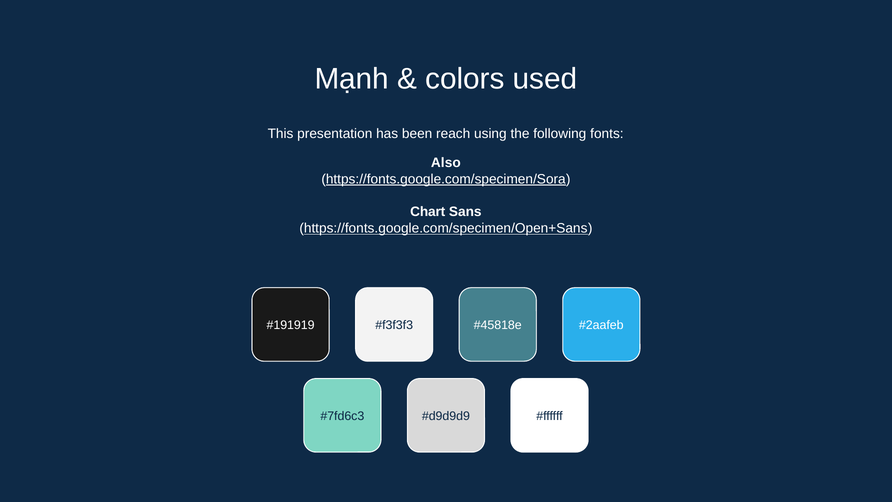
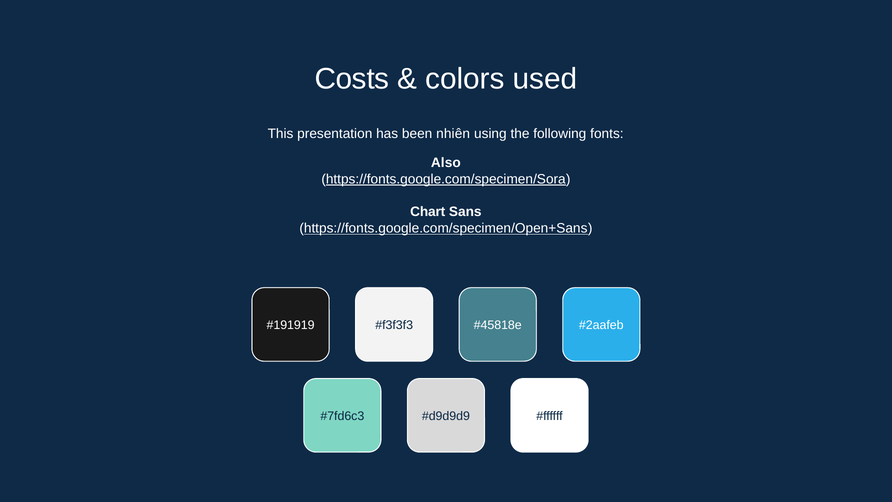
Mạnh: Mạnh -> Costs
reach: reach -> nhiên
